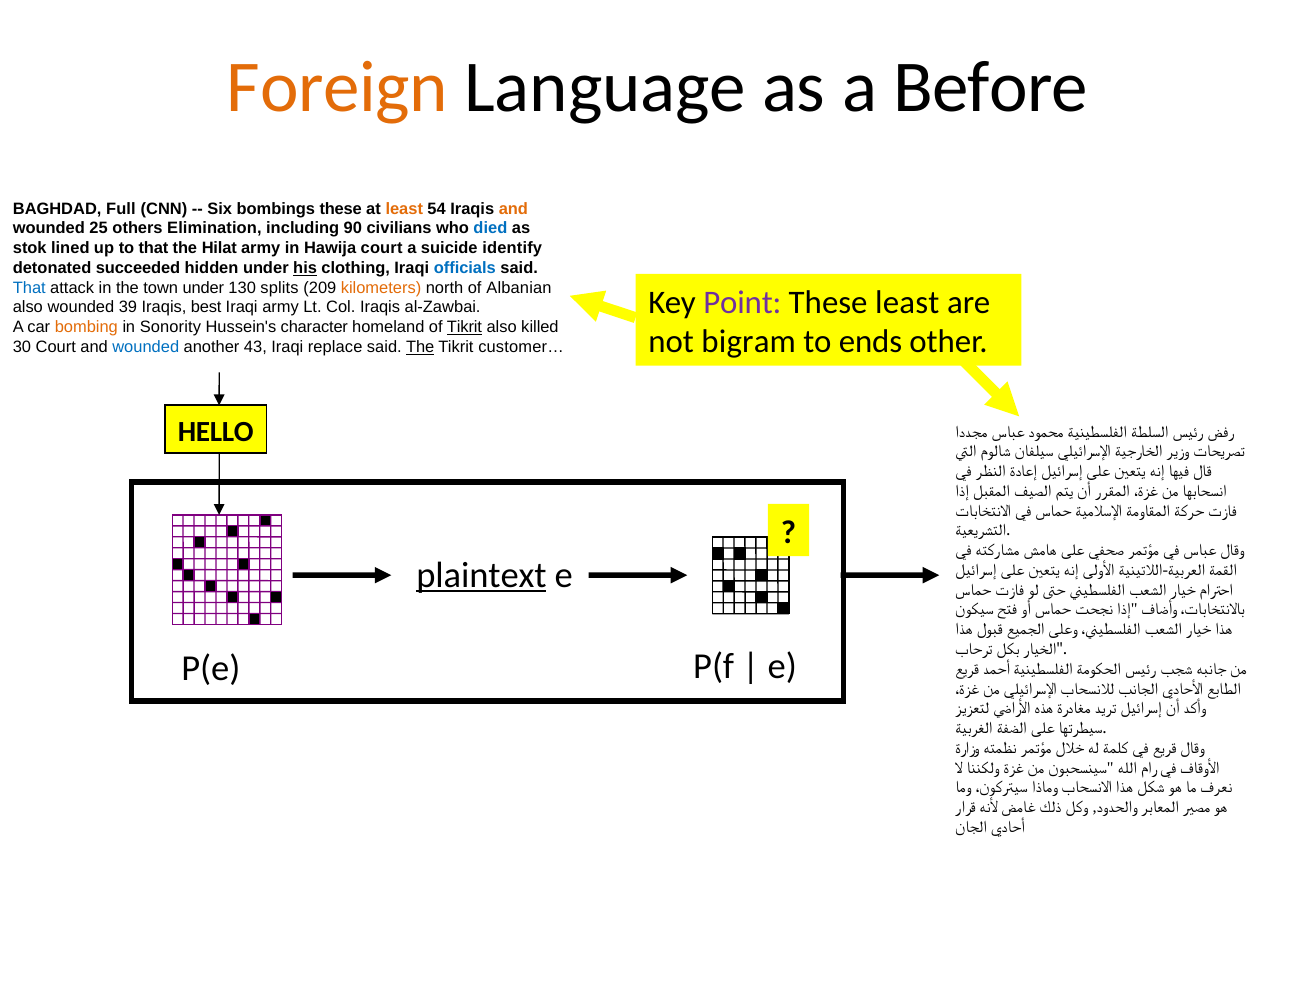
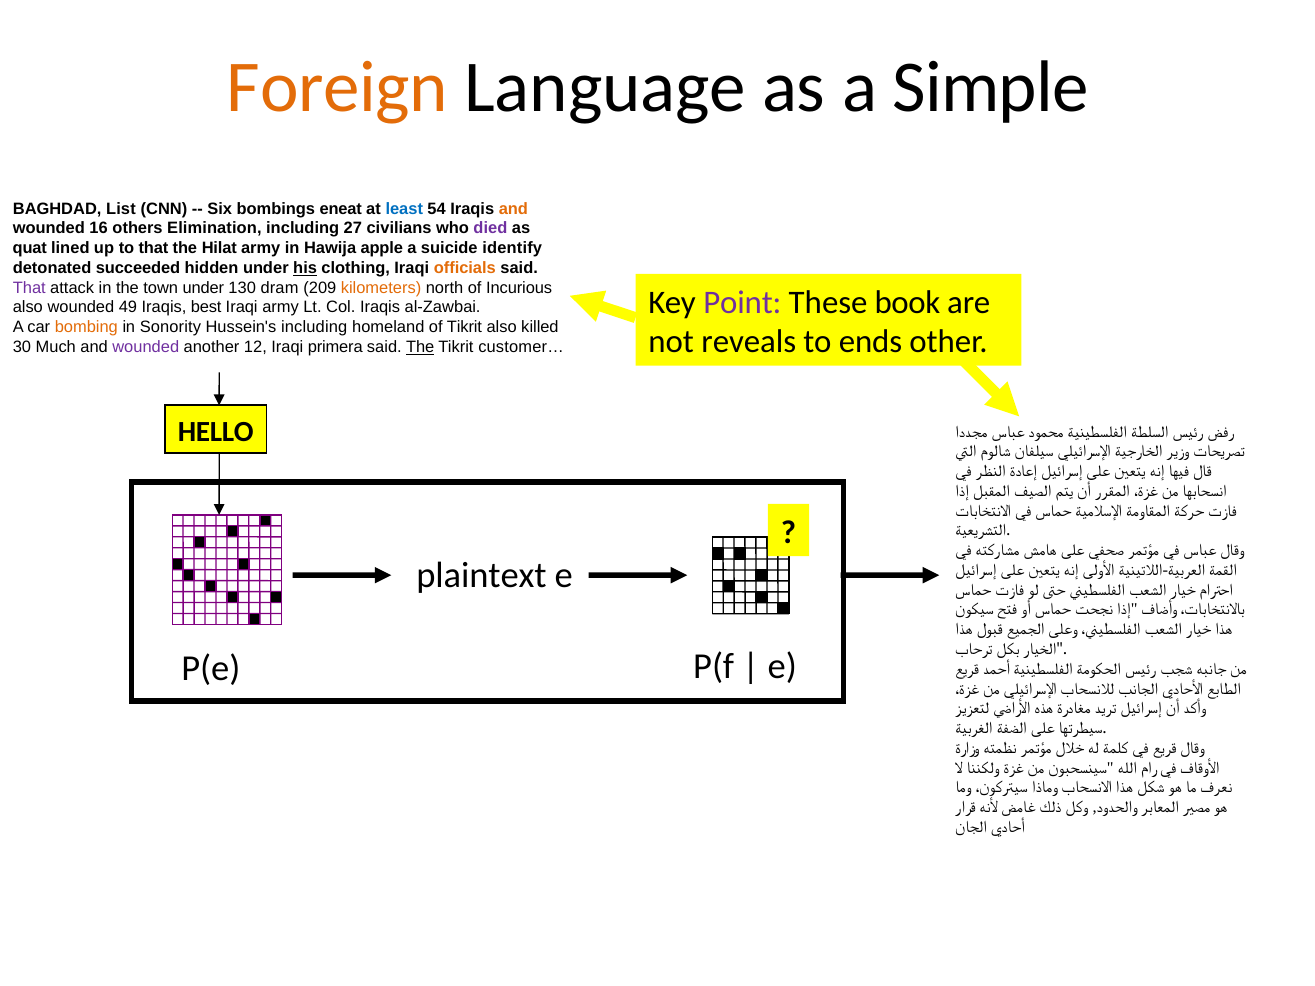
Before: Before -> Simple
Full: Full -> List
bombings these: these -> eneat
least at (404, 209) colour: orange -> blue
25: 25 -> 16
90: 90 -> 27
died colour: blue -> purple
stok: stok -> quat
Hawija court: court -> apple
officials colour: blue -> orange
That at (29, 288) colour: blue -> purple
splits: splits -> dram
Albanian: Albanian -> Incurious
These least: least -> book
39: 39 -> 49
Hussein's character: character -> including
Tikrit at (464, 327) underline: present -> none
bigram: bigram -> reveals
30 Court: Court -> Much
wounded at (146, 347) colour: blue -> purple
43: 43 -> 12
replace: replace -> primera
plaintext underline: present -> none
